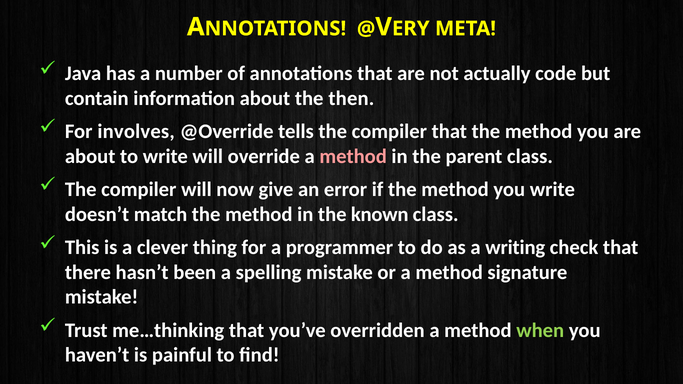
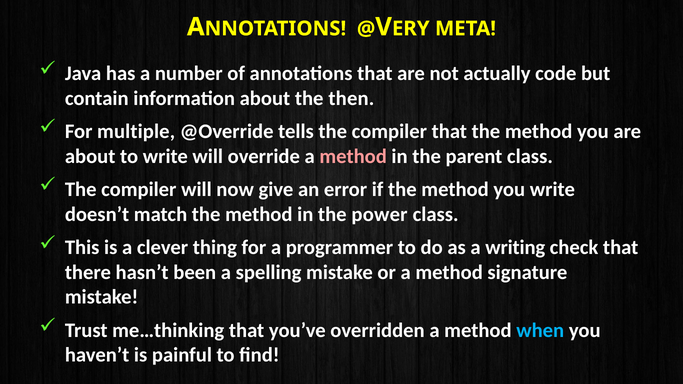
involves: involves -> multiple
known: known -> power
when colour: light green -> light blue
